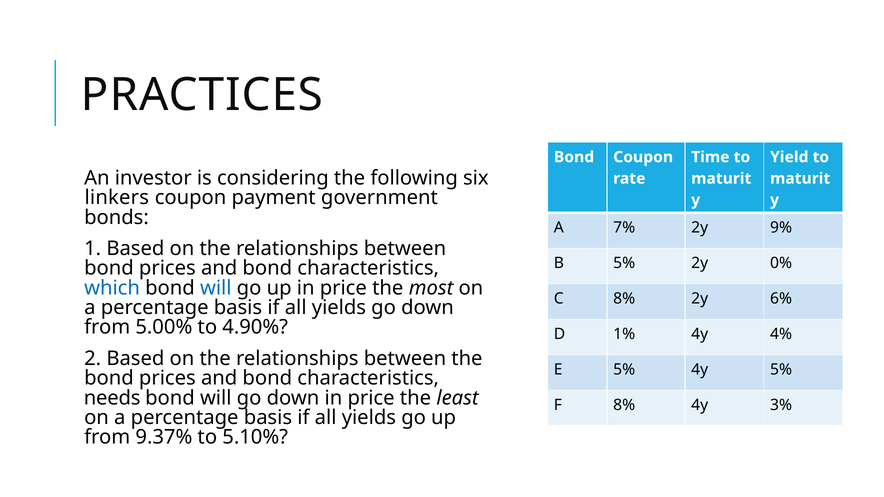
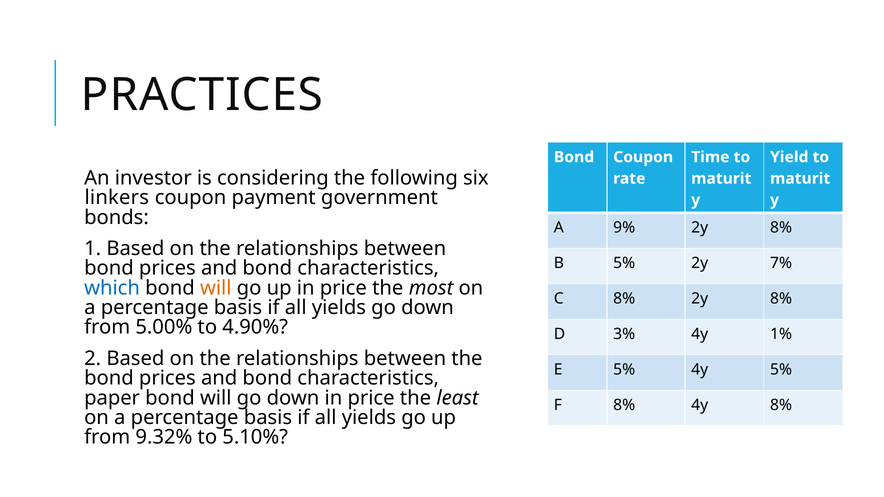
7%: 7% -> 9%
9% at (781, 228): 9% -> 8%
0%: 0% -> 7%
will at (216, 288) colour: blue -> orange
8% 2y 6%: 6% -> 8%
1%: 1% -> 3%
4%: 4% -> 1%
needs: needs -> paper
4y 3%: 3% -> 8%
9.37%: 9.37% -> 9.32%
